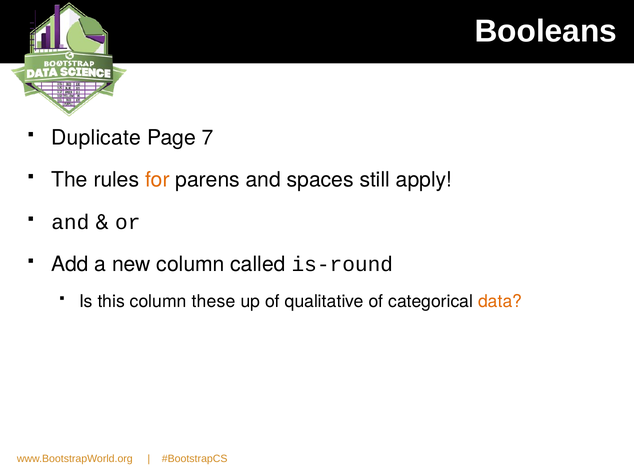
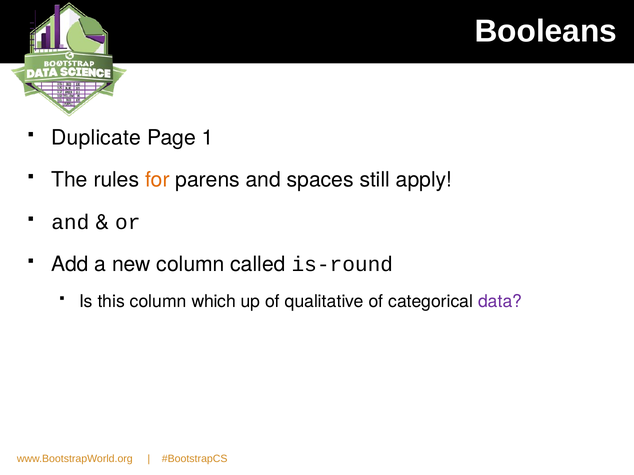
7: 7 -> 1
these: these -> which
data colour: orange -> purple
